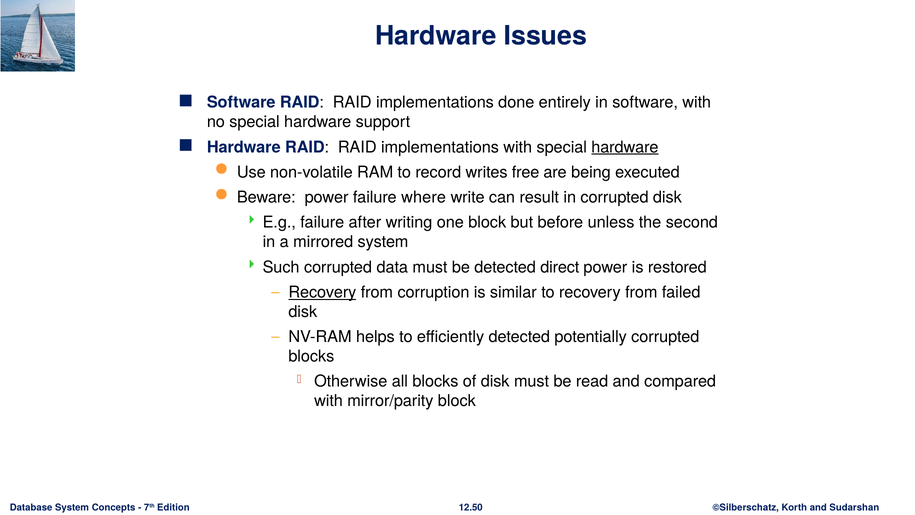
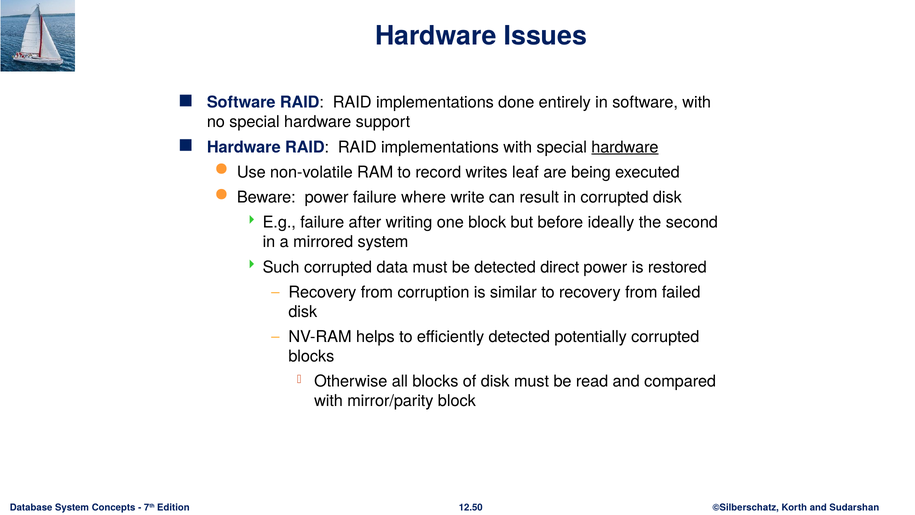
free: free -> leaf
unless: unless -> ideally
Recovery at (322, 292) underline: present -> none
